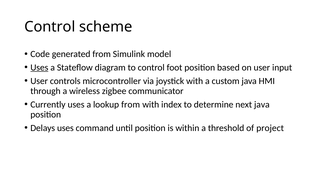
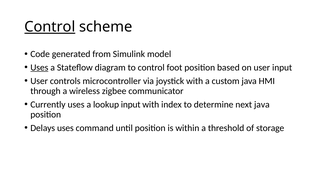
Control at (50, 27) underline: none -> present
lookup from: from -> input
project: project -> storage
